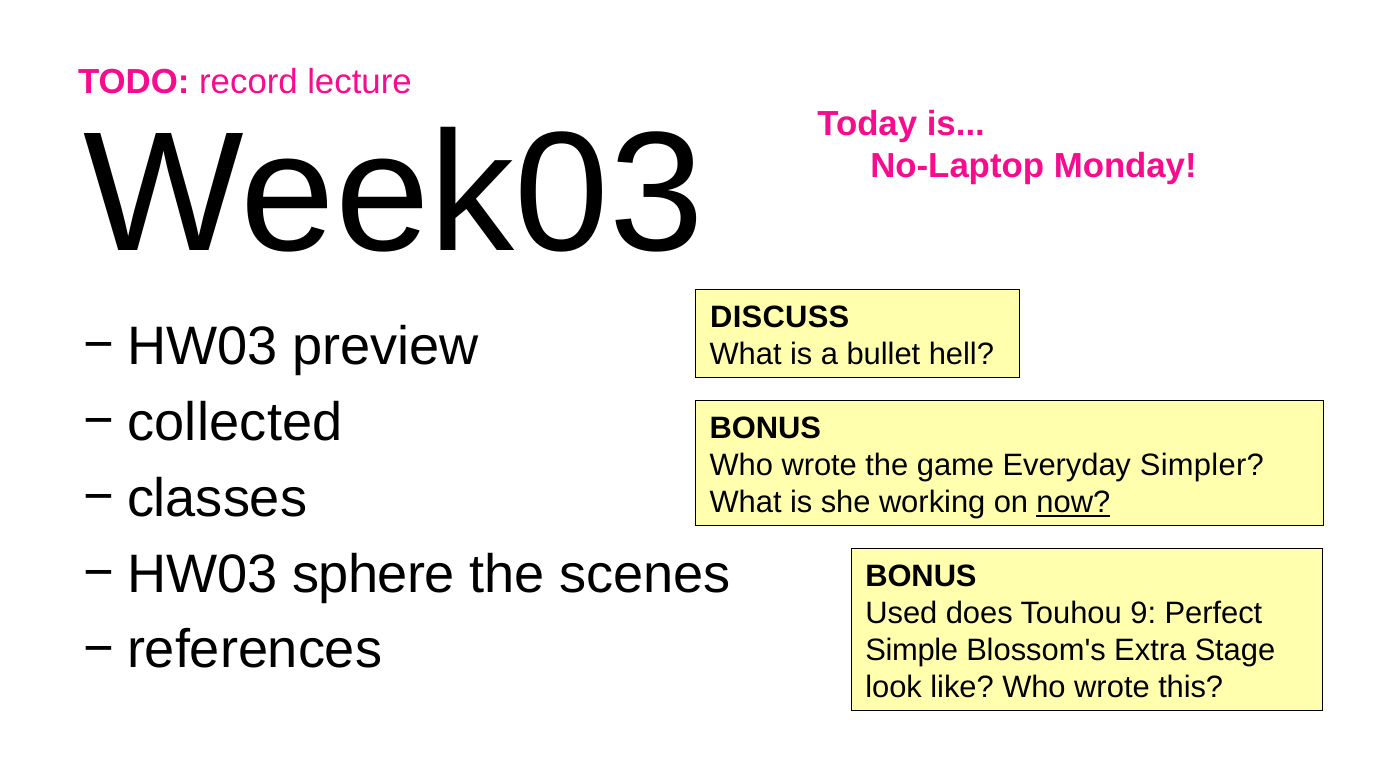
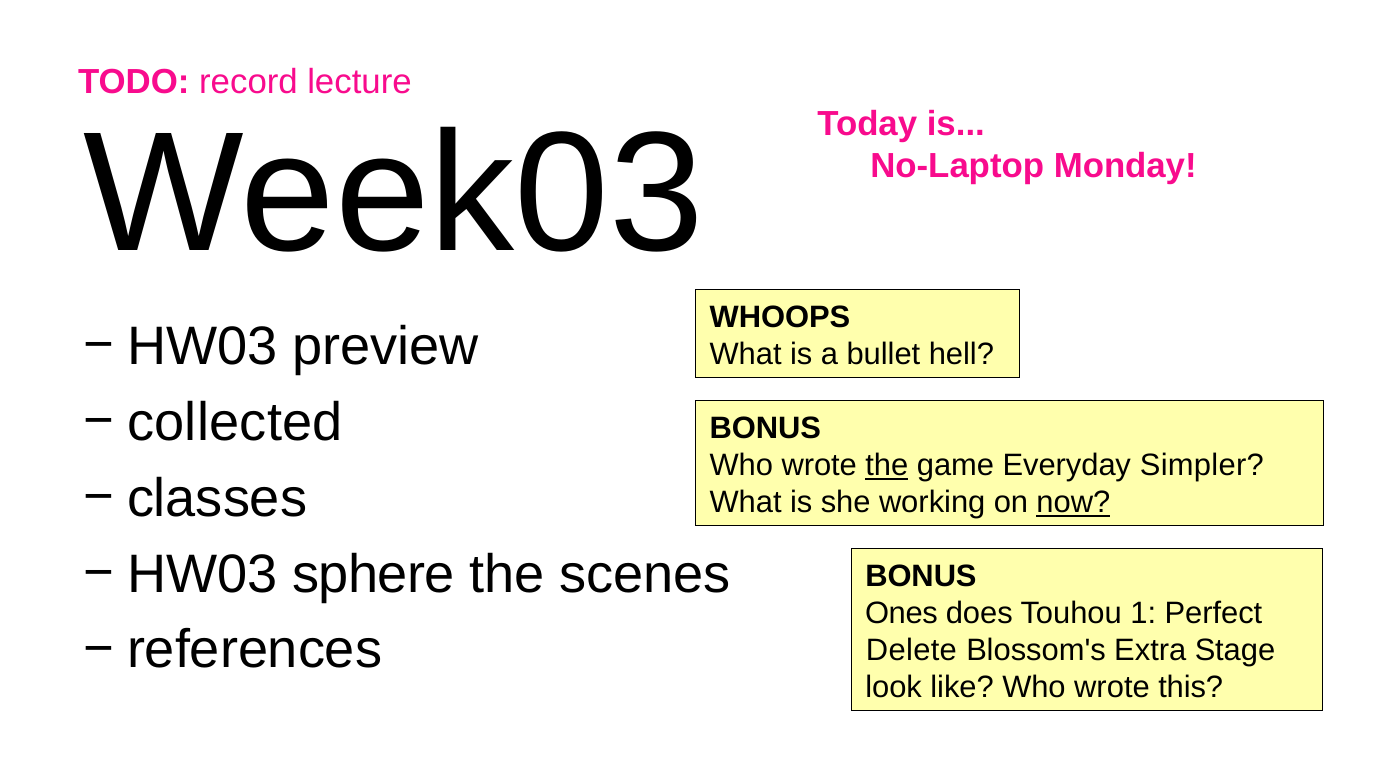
DISCUSS: DISCUSS -> WHOOPS
the at (887, 465) underline: none -> present
Used: Used -> Ones
9: 9 -> 1
Simple: Simple -> Delete
